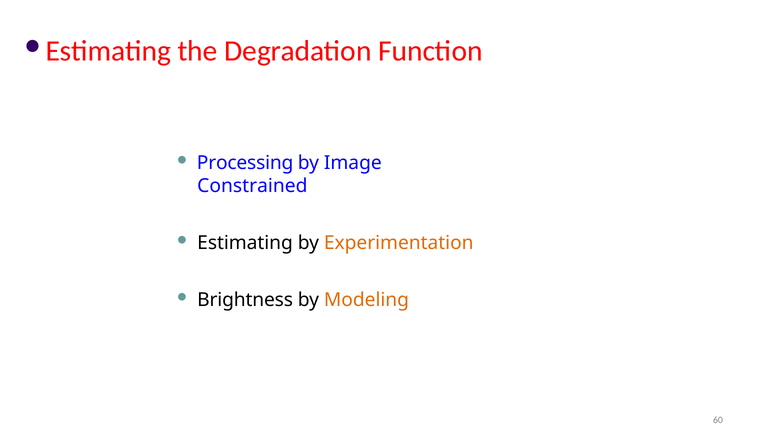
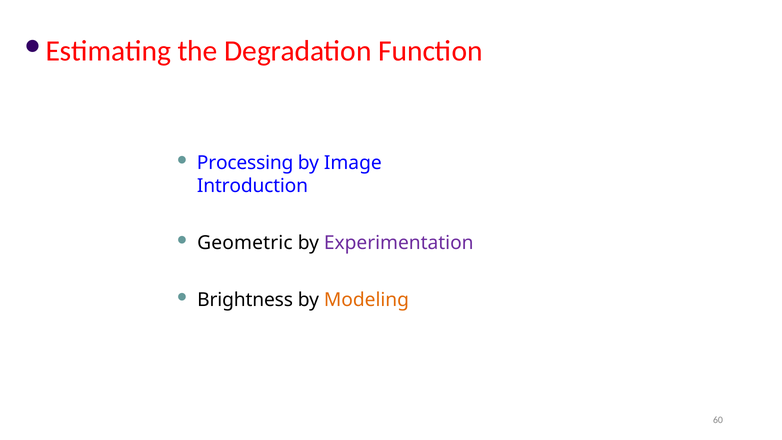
Constrained: Constrained -> Introduction
Estimating: Estimating -> Geometric
Experimentation colour: orange -> purple
